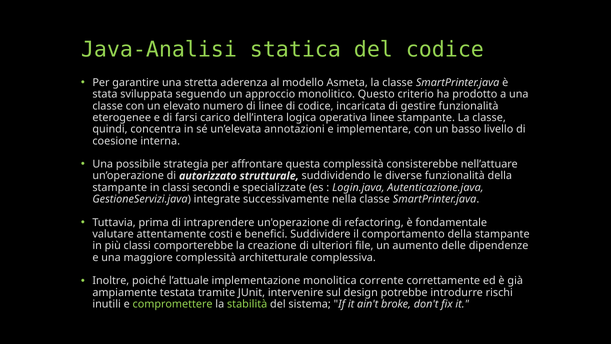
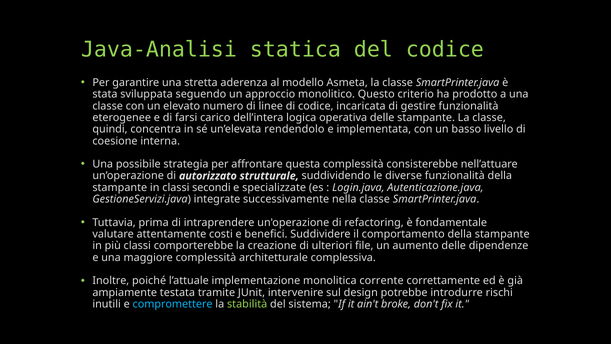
operativa linee: linee -> delle
annotazioni: annotazioni -> rendendolo
implementare: implementare -> implementata
compromettere colour: light green -> light blue
